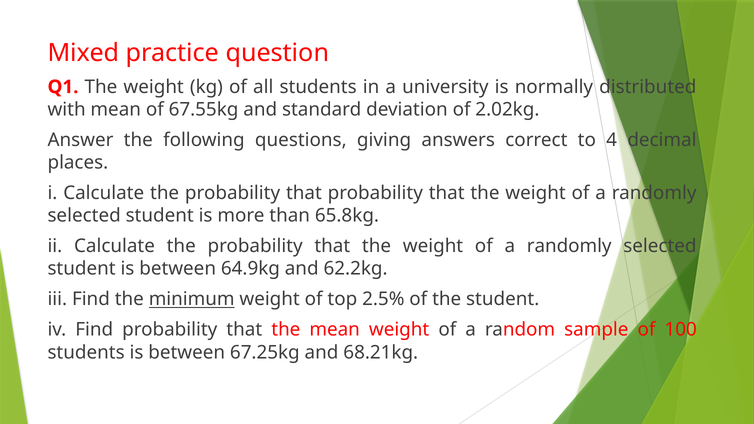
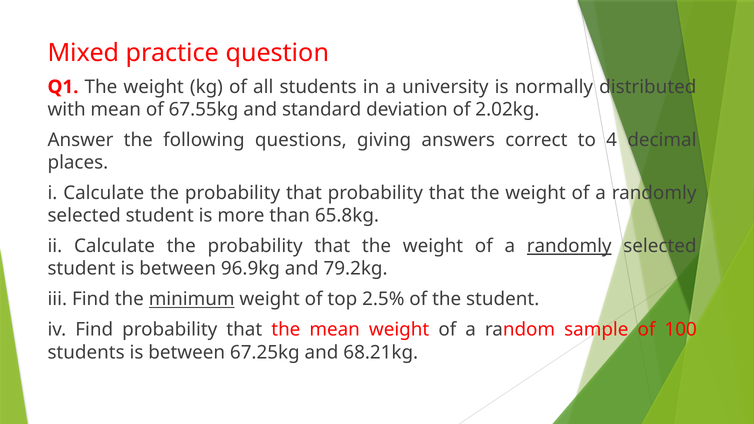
randomly at (569, 246) underline: none -> present
64.9kg: 64.9kg -> 96.9kg
62.2kg: 62.2kg -> 79.2kg
